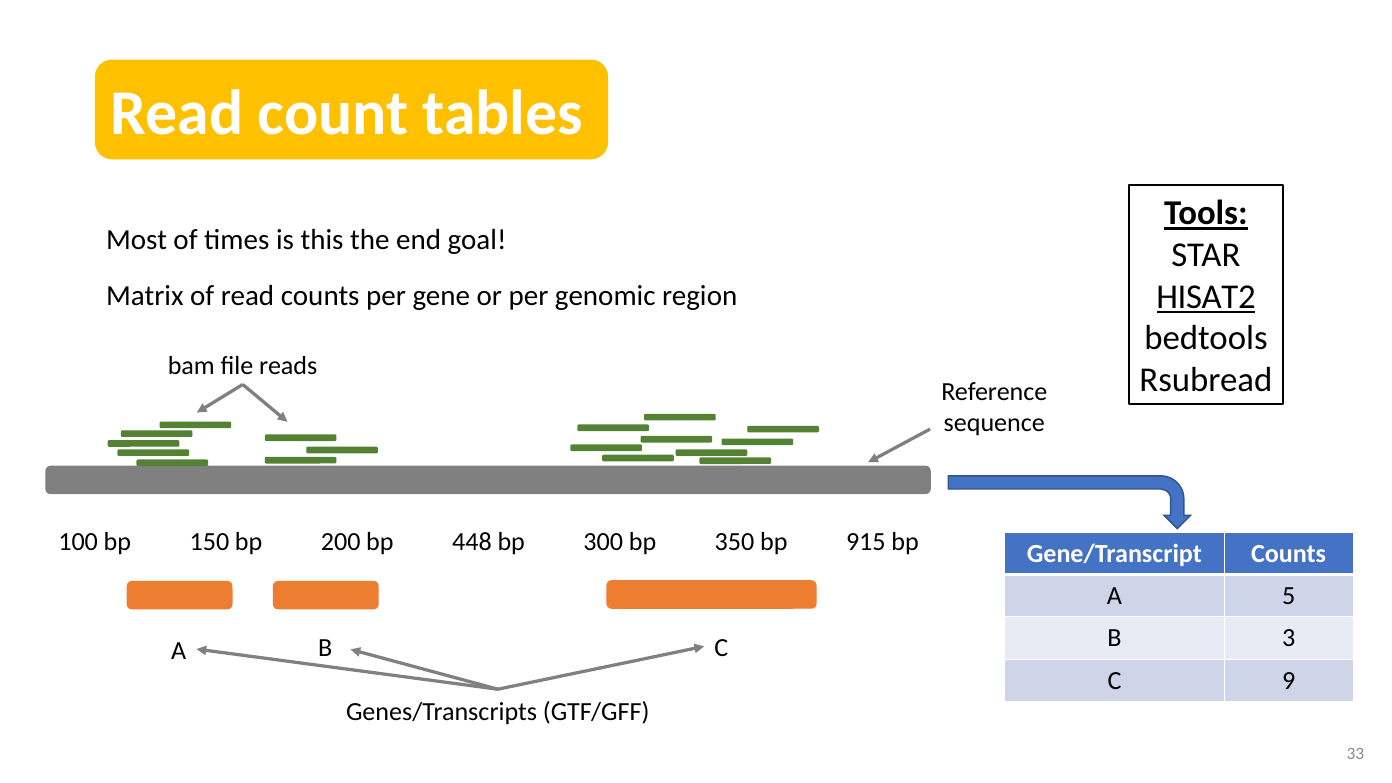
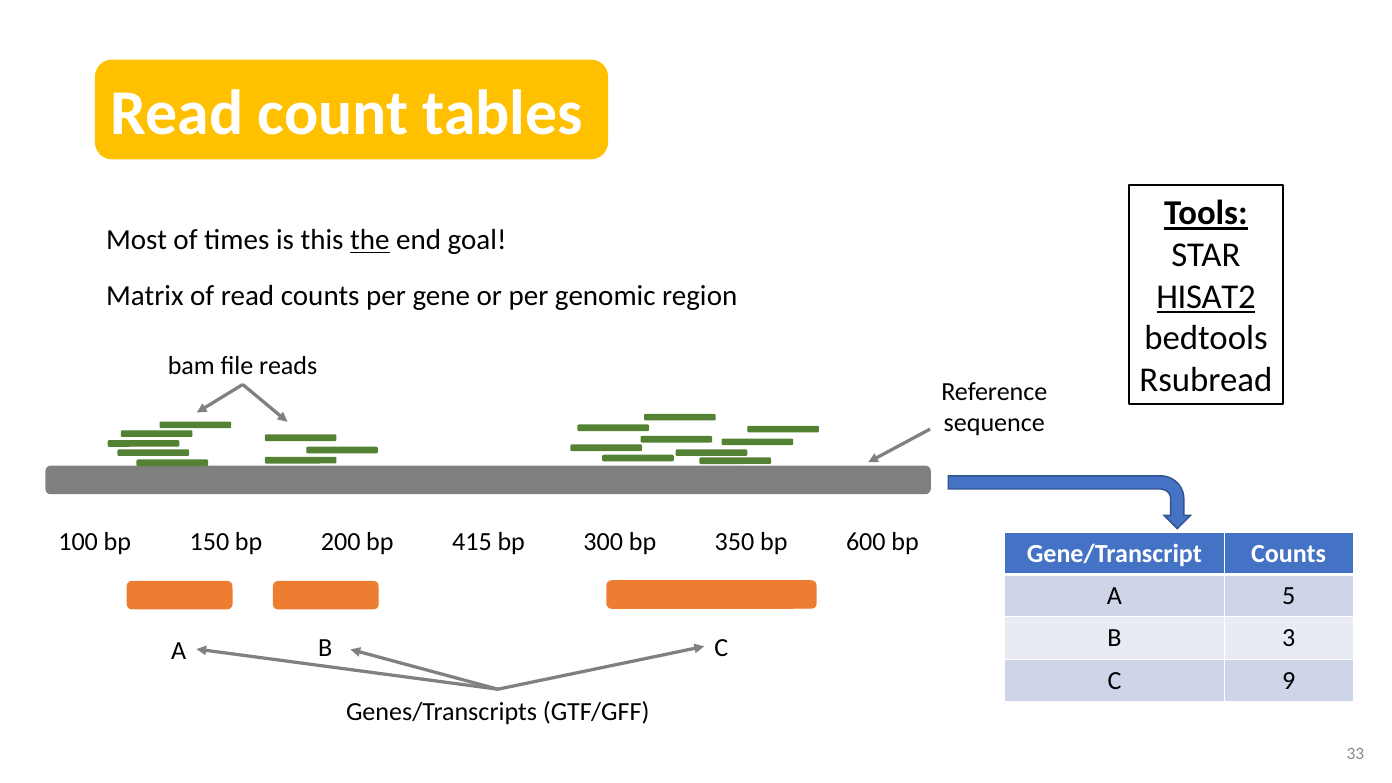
the underline: none -> present
448: 448 -> 415
915: 915 -> 600
